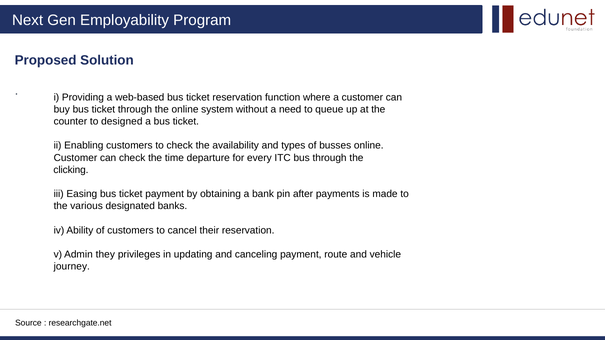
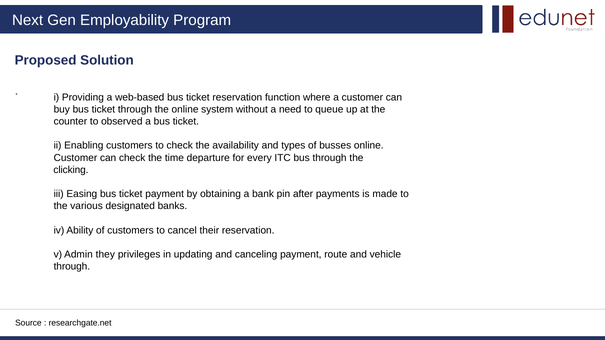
designed: designed -> observed
journey at (72, 267): journey -> through
